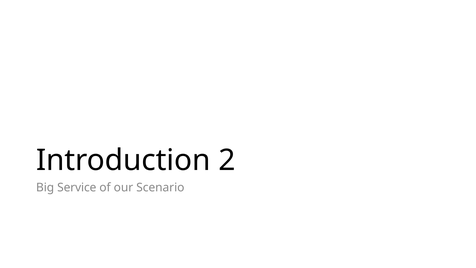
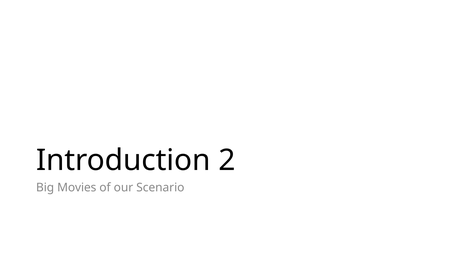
Service: Service -> Movies
